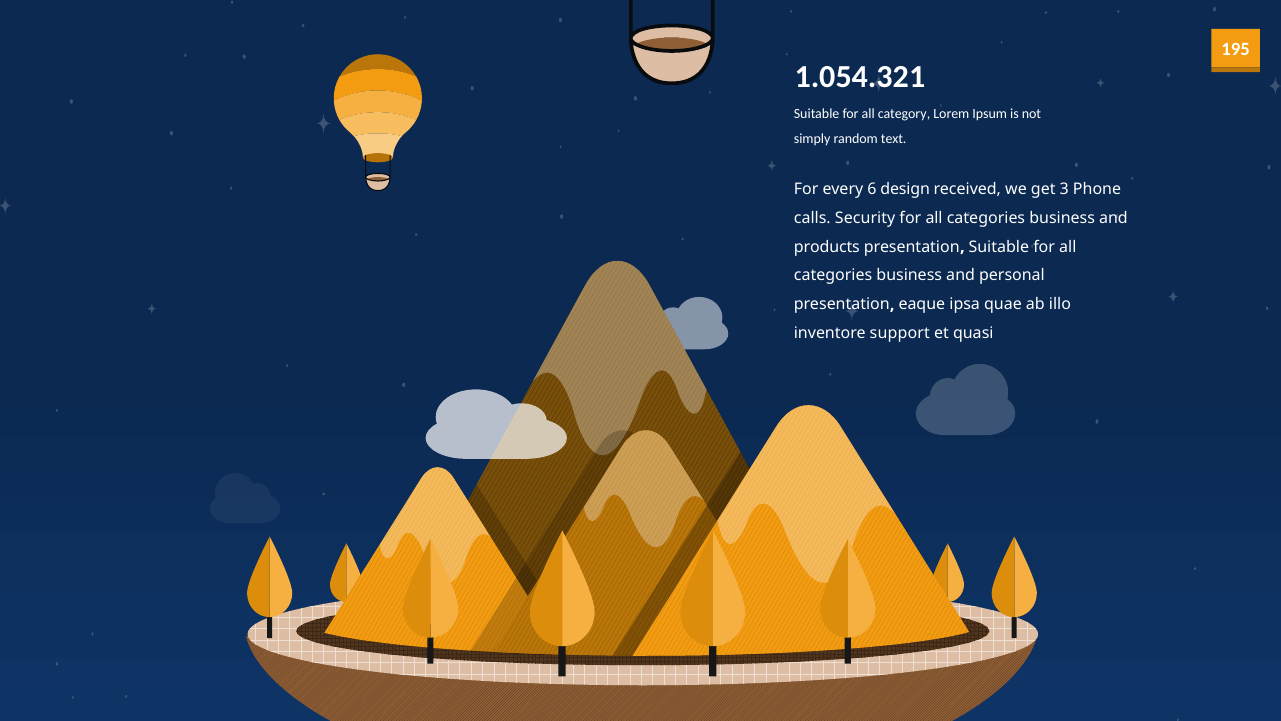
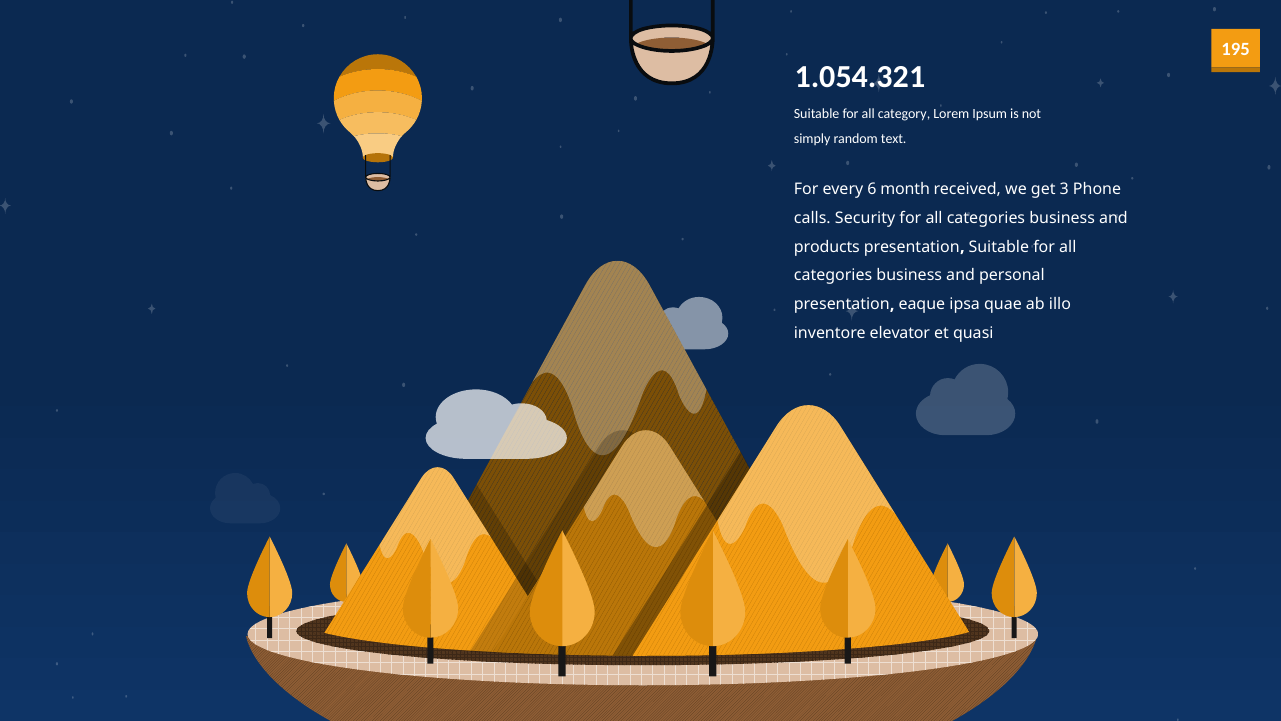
design: design -> month
support: support -> elevator
